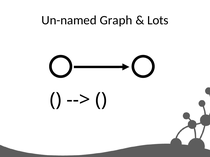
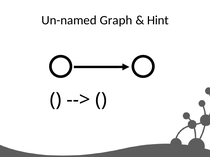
Lots: Lots -> Hint
